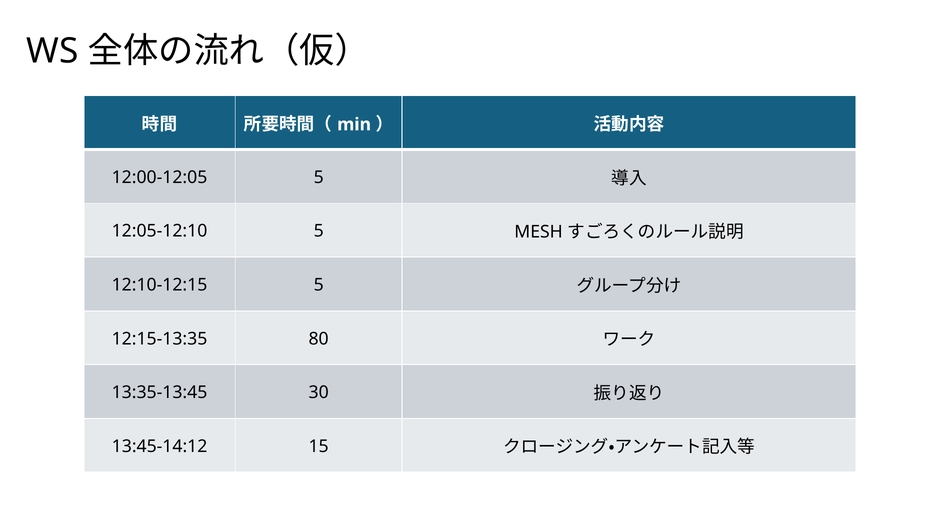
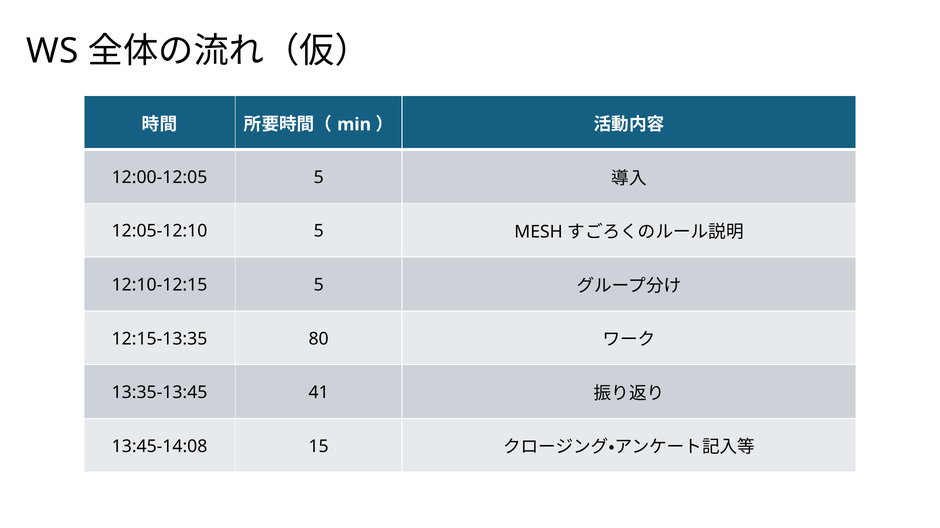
30: 30 -> 41
13:45-14:12: 13:45-14:12 -> 13:45-14:08
